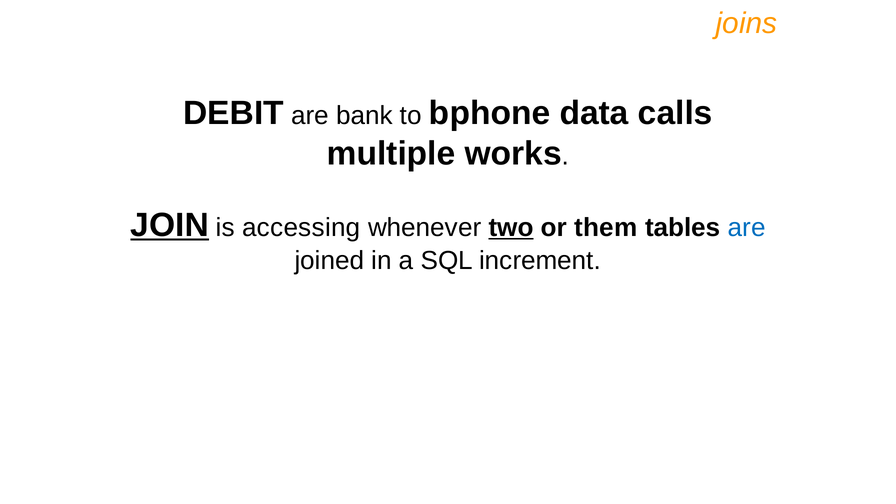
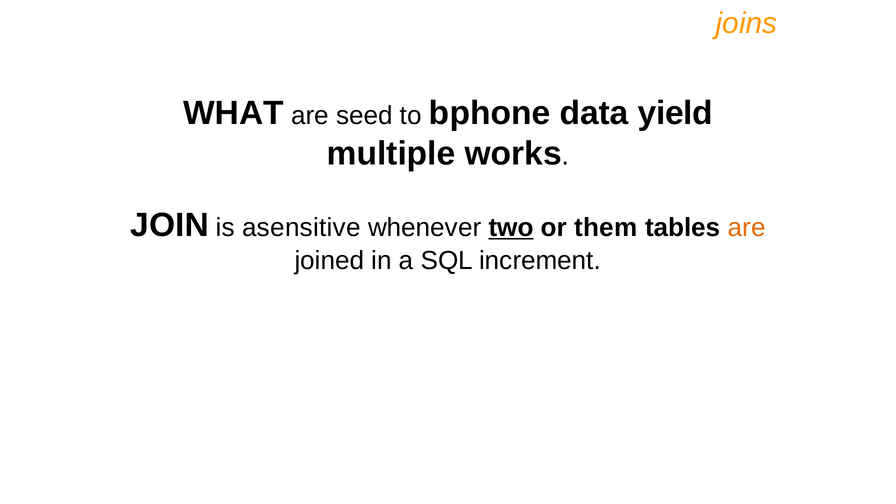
DEBIT: DEBIT -> WHAT
bank: bank -> seed
calls: calls -> yield
JOIN underline: present -> none
accessing: accessing -> asensitive
are at (747, 228) colour: blue -> orange
